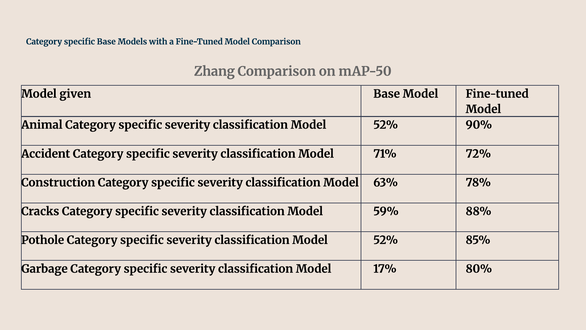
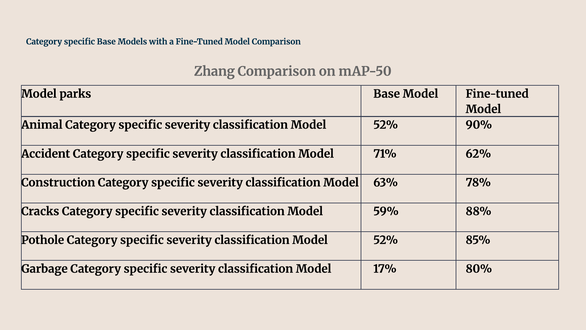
given: given -> parks
72%: 72% -> 62%
